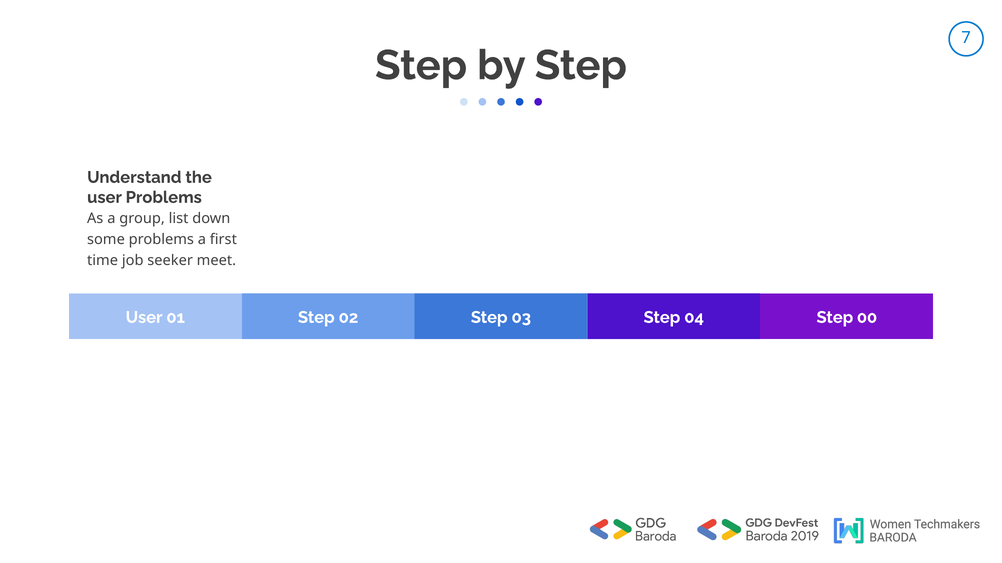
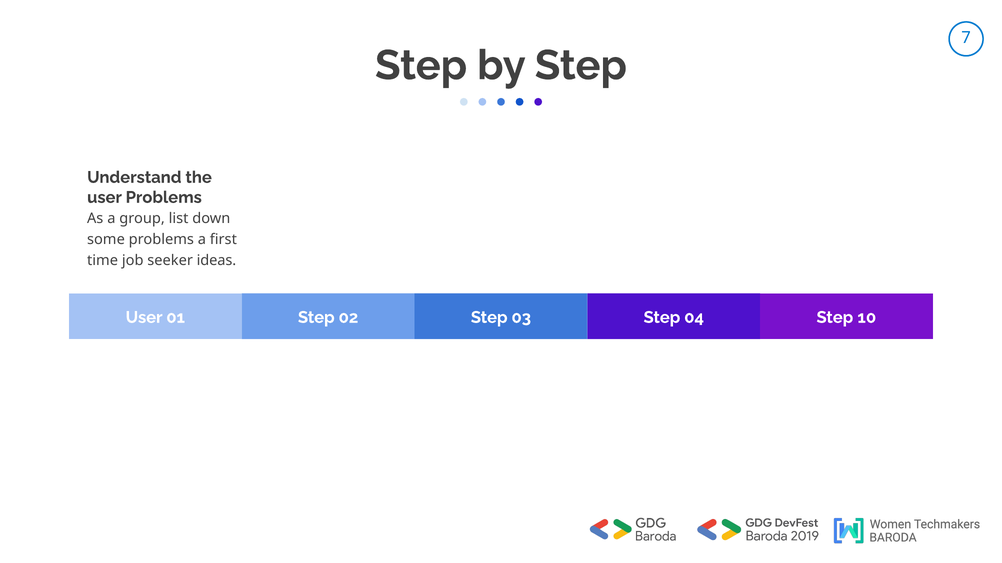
meet: meet -> ideas
00: 00 -> 10
